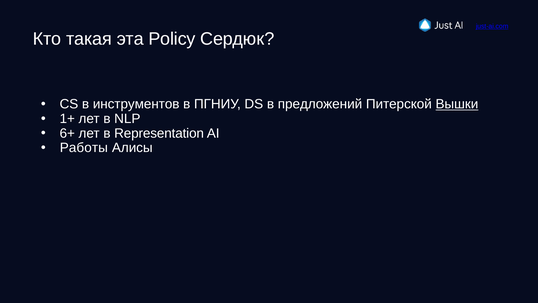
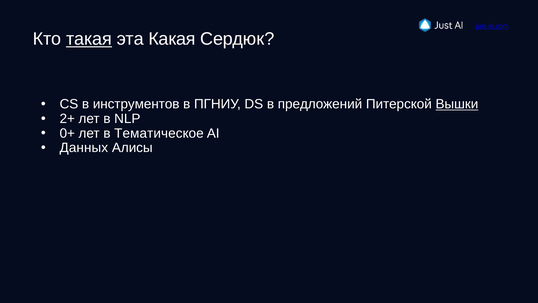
такая underline: none -> present
Policy: Policy -> Какая
1+: 1+ -> 2+
6+: 6+ -> 0+
Representation: Representation -> Тематическое
Работы: Работы -> Данных
